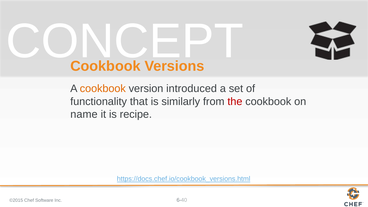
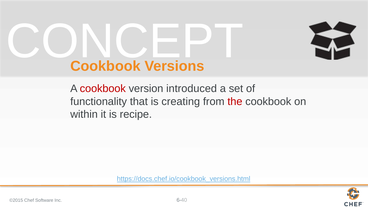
cookbook at (103, 89) colour: orange -> red
similarly: similarly -> creating
name: name -> within
